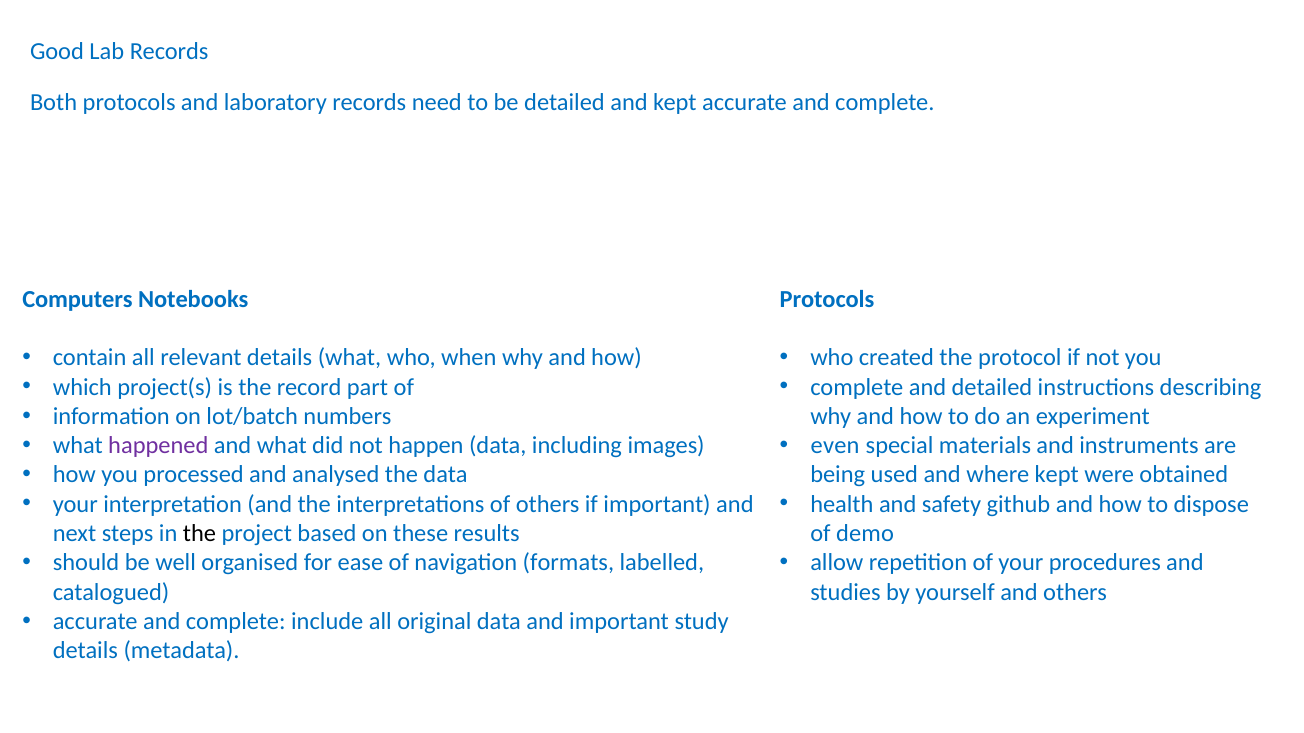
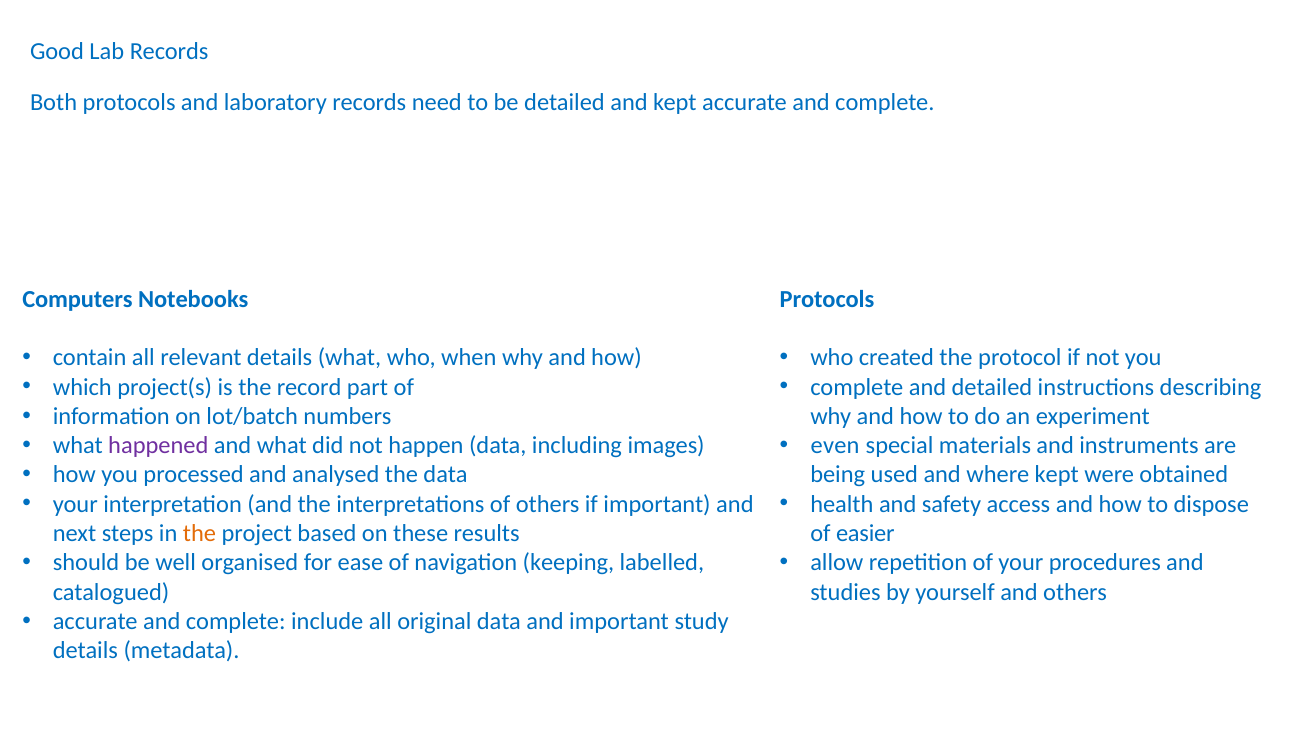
github: github -> access
the at (199, 534) colour: black -> orange
demo: demo -> easier
formats: formats -> keeping
